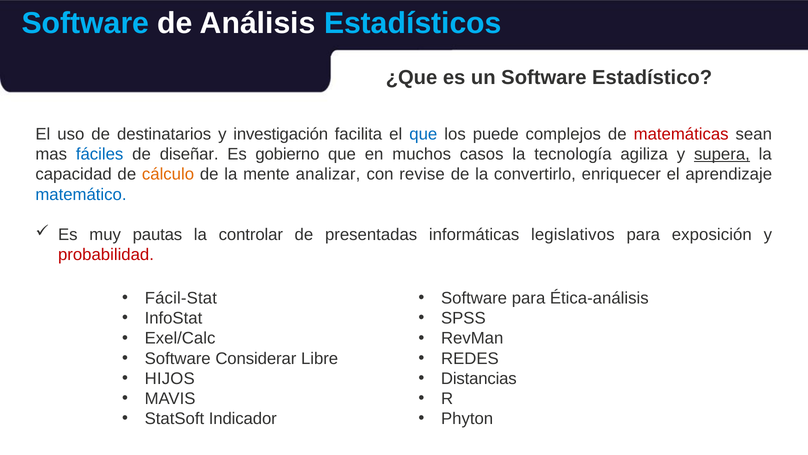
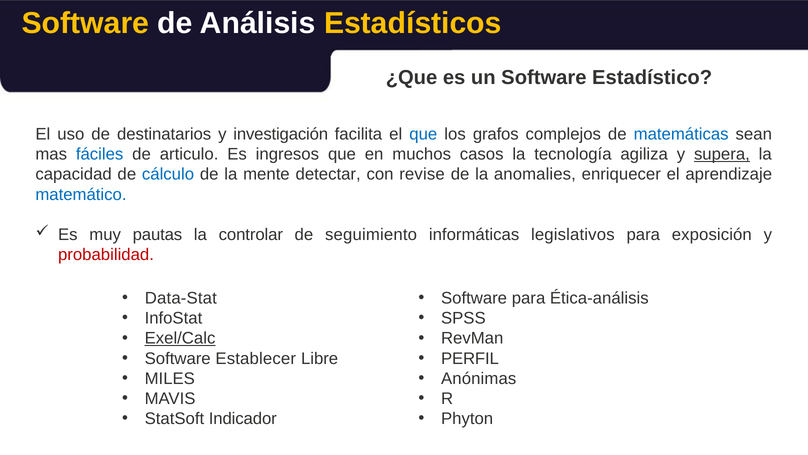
Software at (85, 23) colour: light blue -> yellow
Estadísticos colour: light blue -> yellow
puede: puede -> grafos
matemáticas colour: red -> blue
diseñar: diseñar -> articulo
gobierno: gobierno -> ingresos
cálculo colour: orange -> blue
analizar: analizar -> detectar
convertirlo: convertirlo -> anomalies
presentadas: presentadas -> seguimiento
Fácil-Stat: Fácil-Stat -> Data-Stat
Exel/Calc underline: none -> present
Considerar: Considerar -> Establecer
REDES: REDES -> PERFIL
HIJOS: HIJOS -> MILES
Distancias: Distancias -> Anónimas
